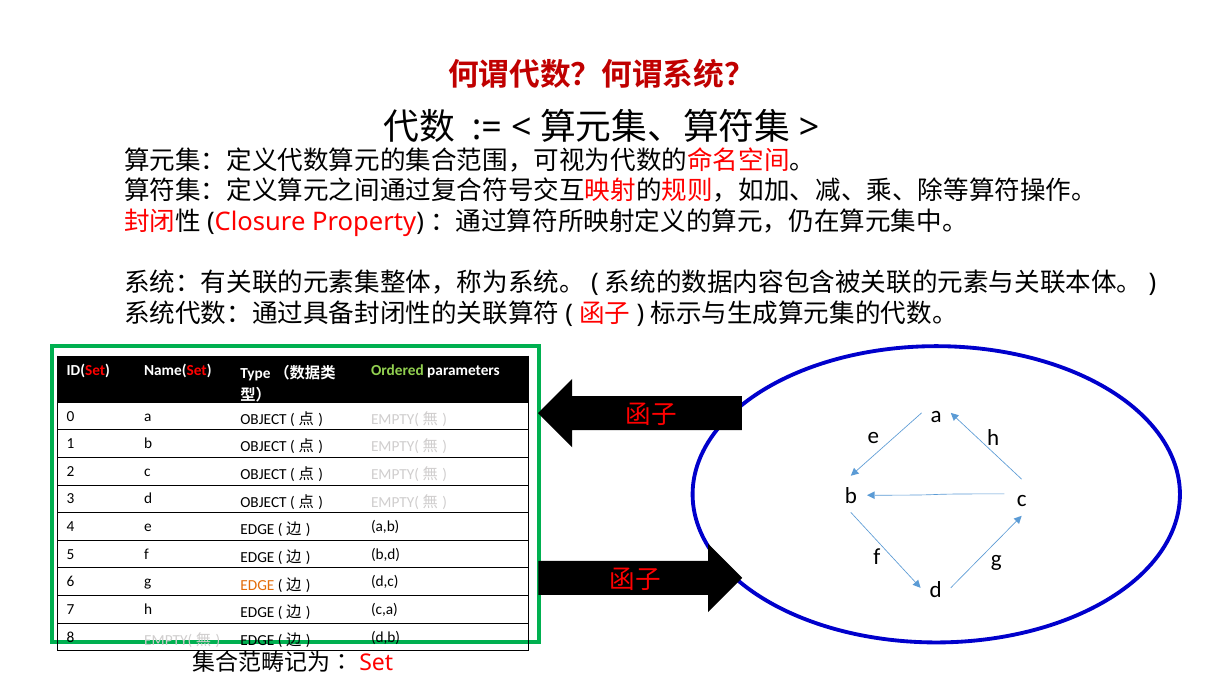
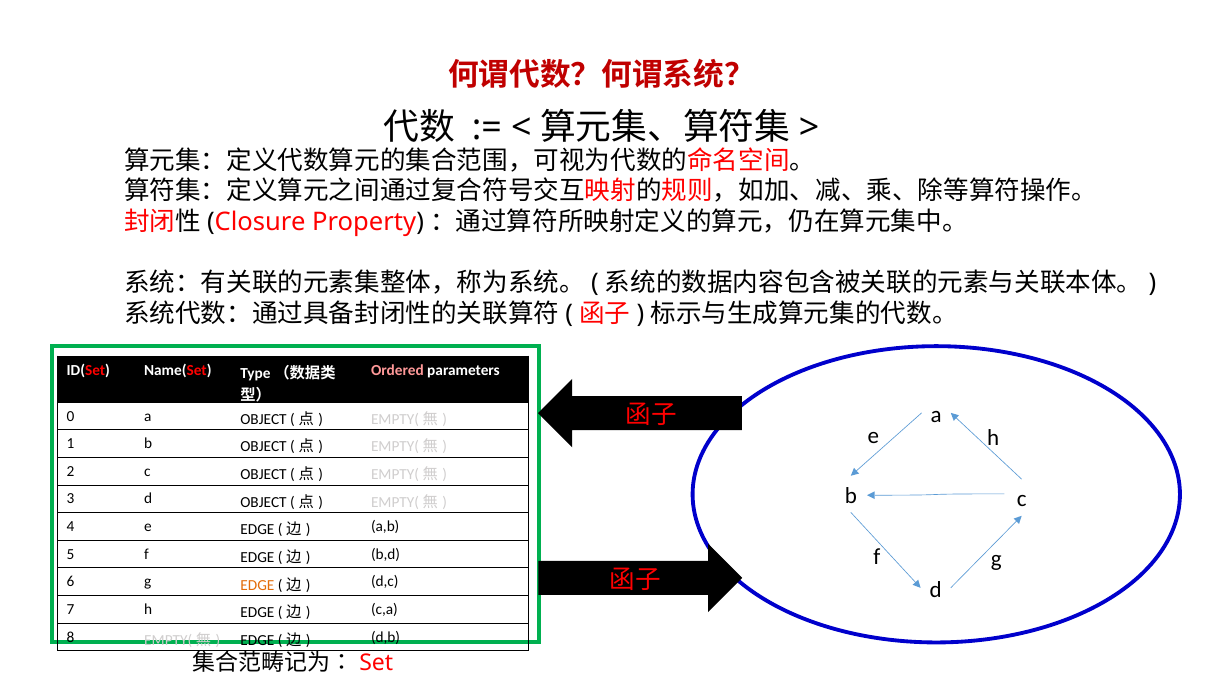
Ordered colour: light green -> pink
